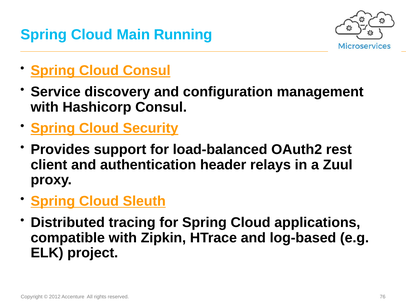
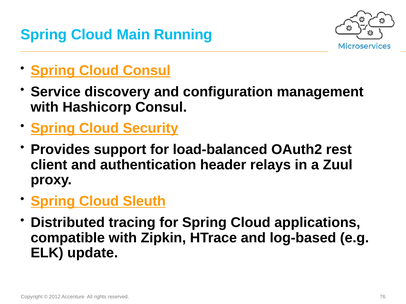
project: project -> update
